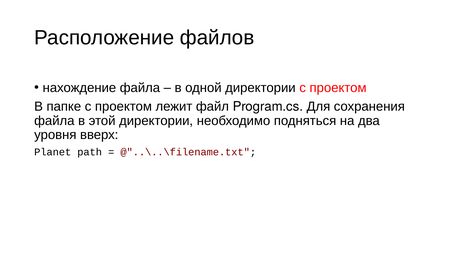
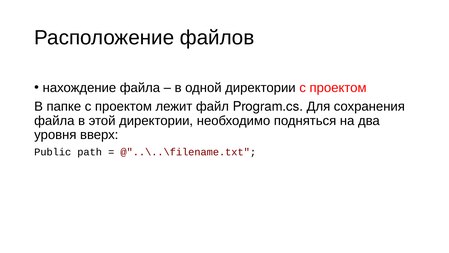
Planet: Planet -> Public
